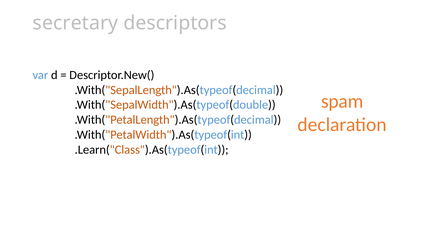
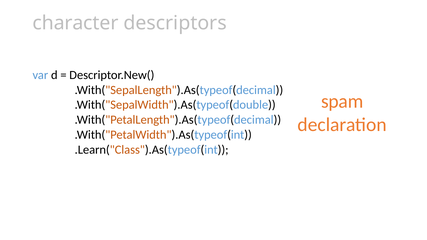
secretary: secretary -> character
